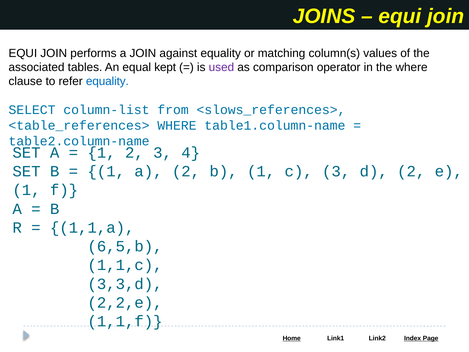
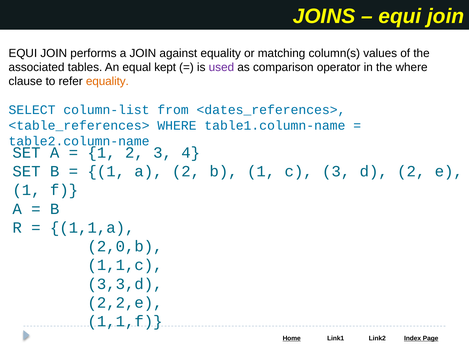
equality at (107, 81) colour: blue -> orange
<slows_references>: <slows_references> -> <dates_references>
6,5,b: 6,5,b -> 2,0,b
